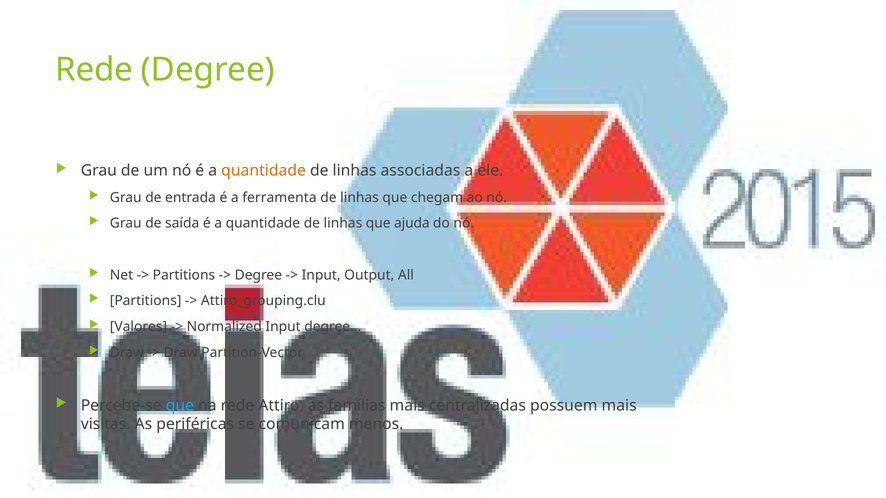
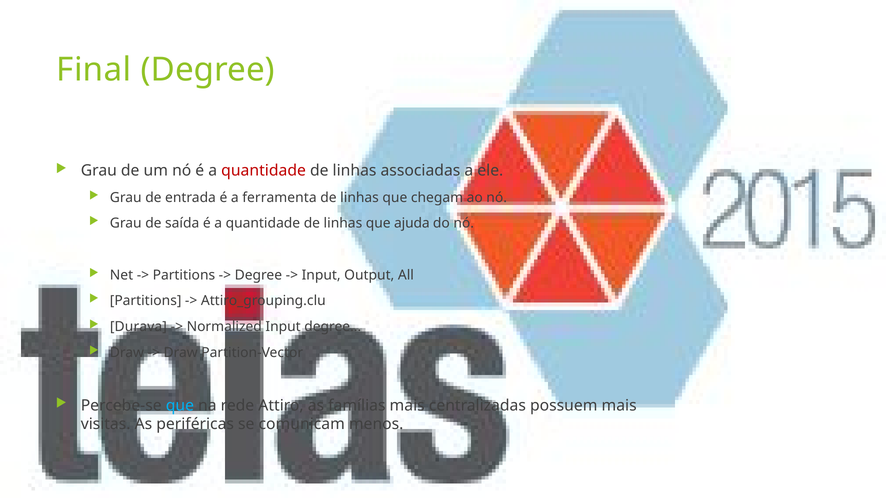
Rede at (94, 70): Rede -> Final
quantidade at (264, 171) colour: orange -> red
Valores: Valores -> Durava
